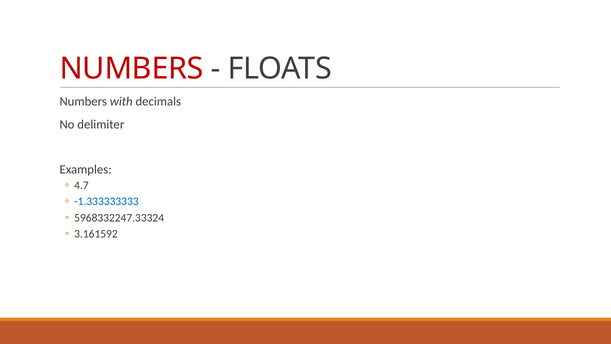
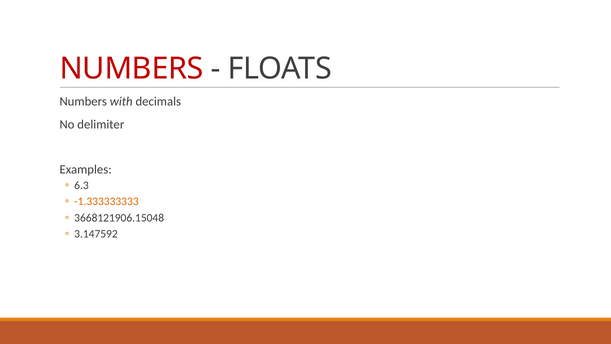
4.7: 4.7 -> 6.3
-1.333333333 colour: blue -> orange
5968332247.33324: 5968332247.33324 -> 3668121906.15048
3.161592: 3.161592 -> 3.147592
